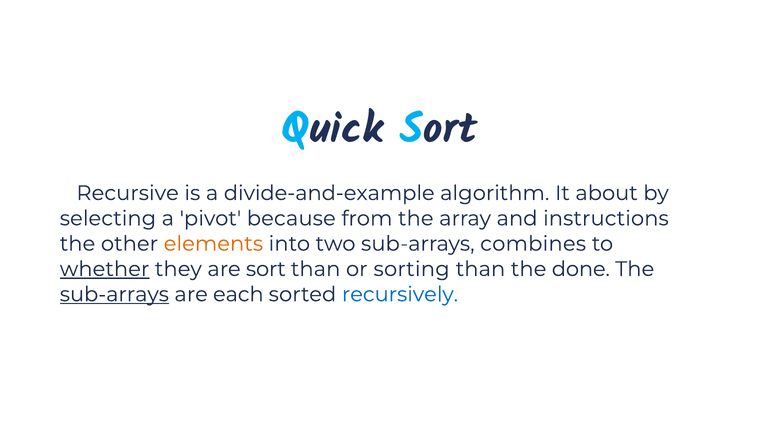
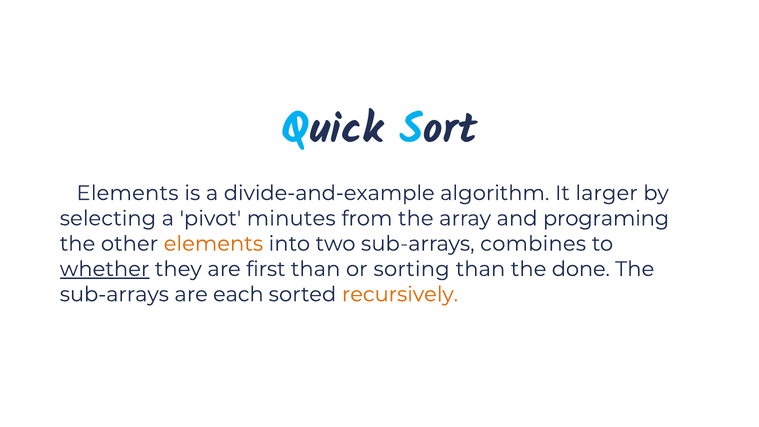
Recursive at (128, 193): Recursive -> Elements
about: about -> larger
because: because -> minutes
instructions: instructions -> programing
are sort: sort -> first
sub-arrays at (114, 294) underline: present -> none
recursively colour: blue -> orange
